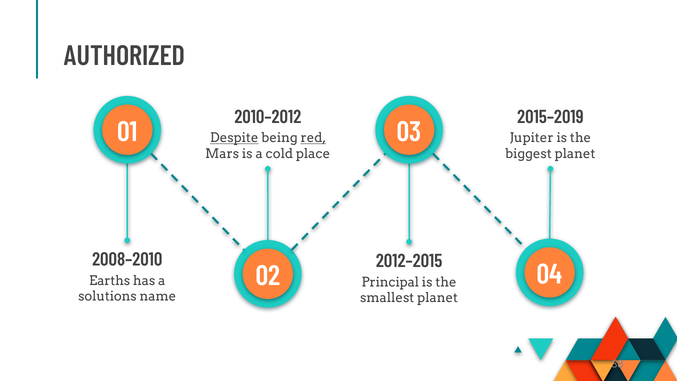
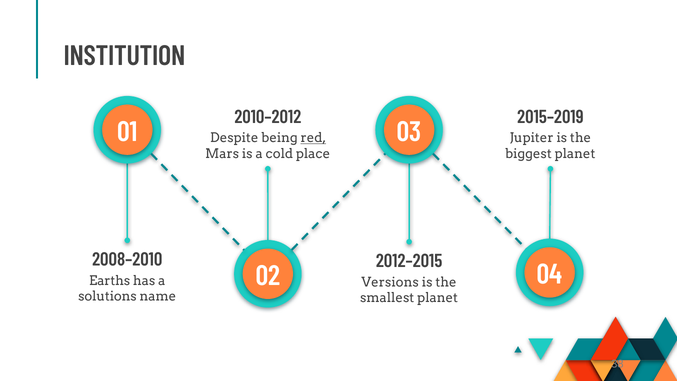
AUTHORIZED: AUTHORIZED -> INSTITUTION
Despite underline: present -> none
Principal: Principal -> Versions
